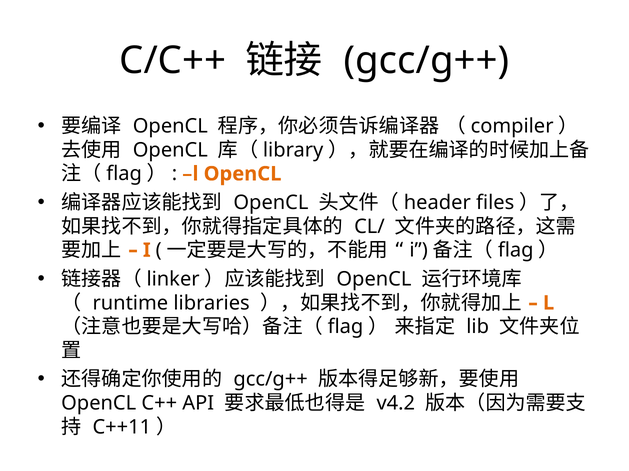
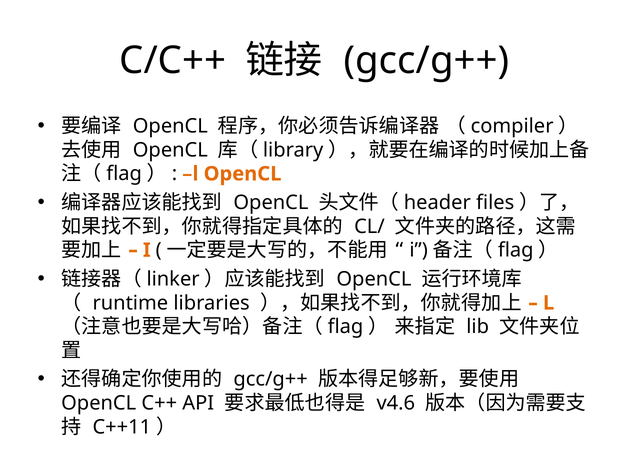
v4.2: v4.2 -> v4.6
